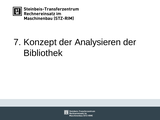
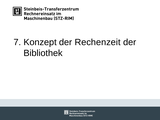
Analysieren: Analysieren -> Rechenzeit
